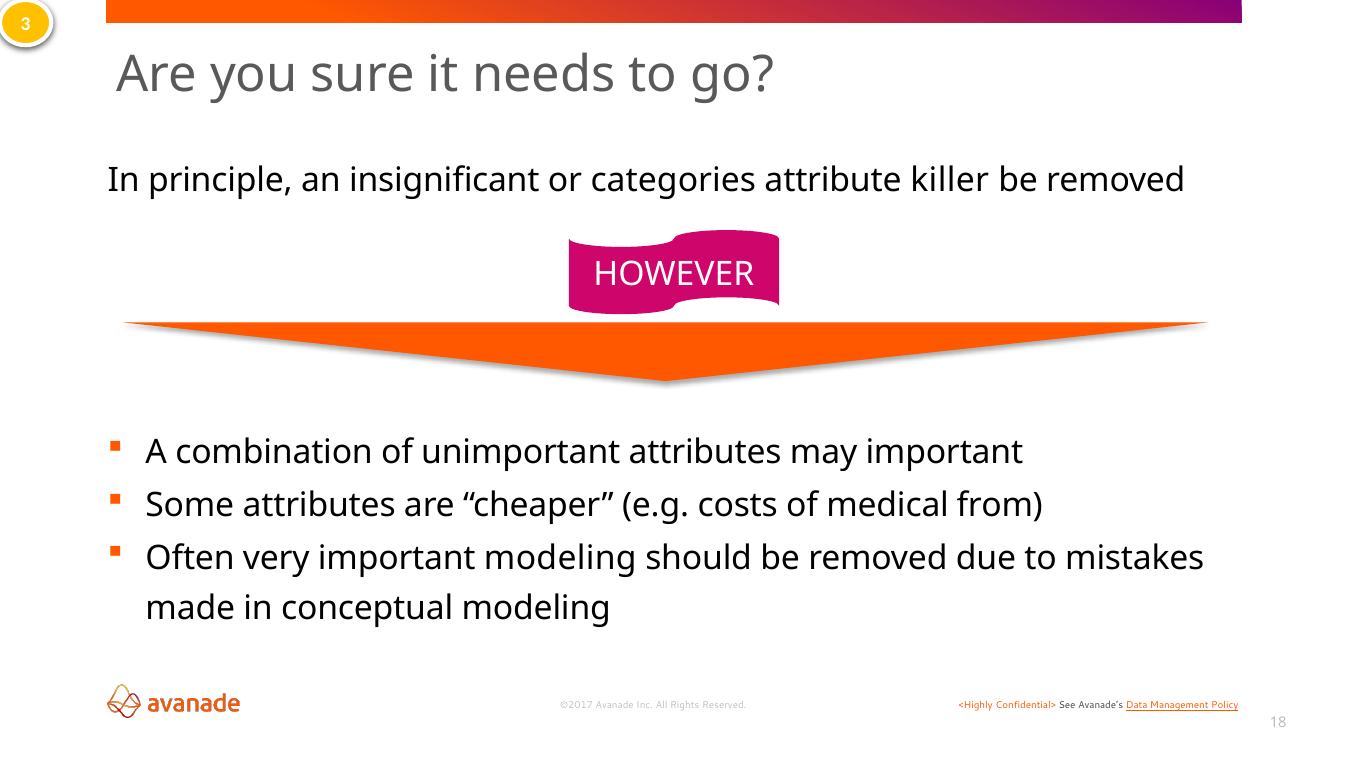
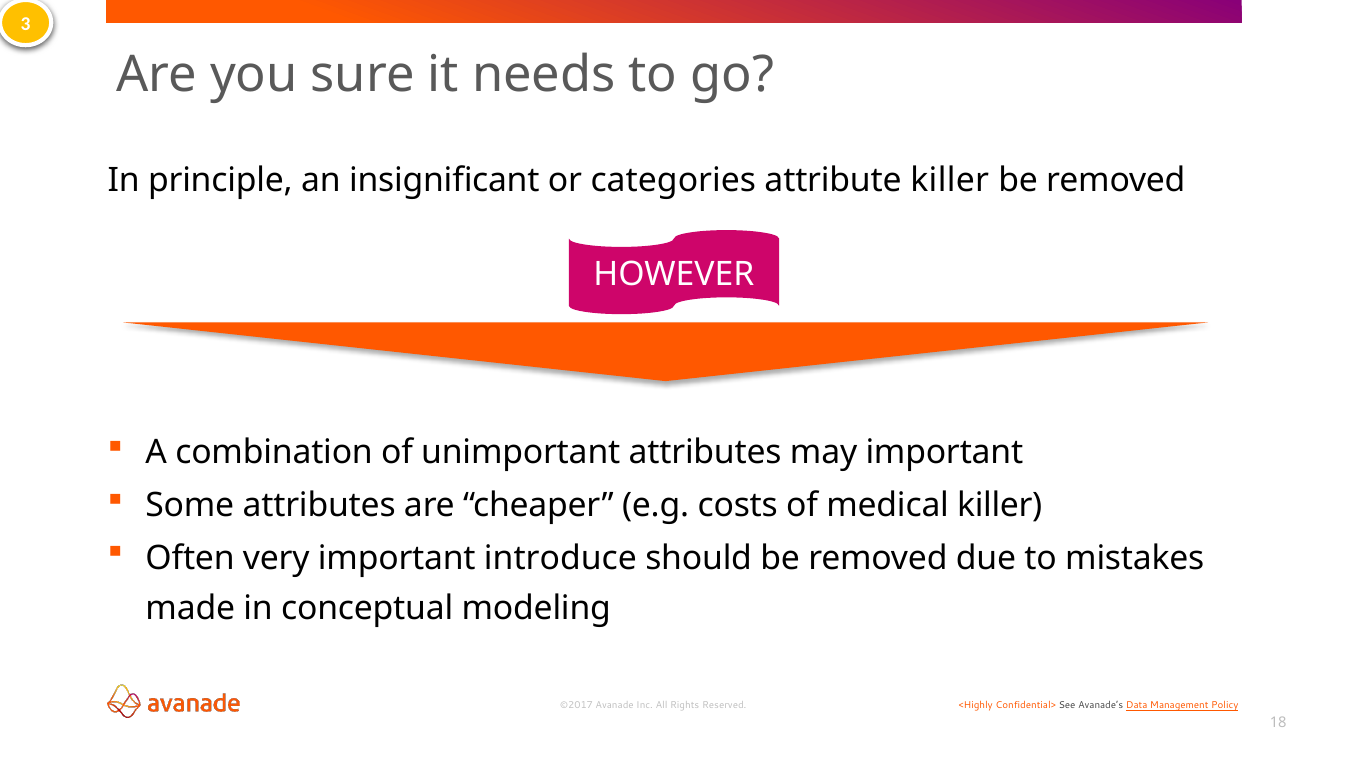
medical from: from -> killer
important modeling: modeling -> introduce
